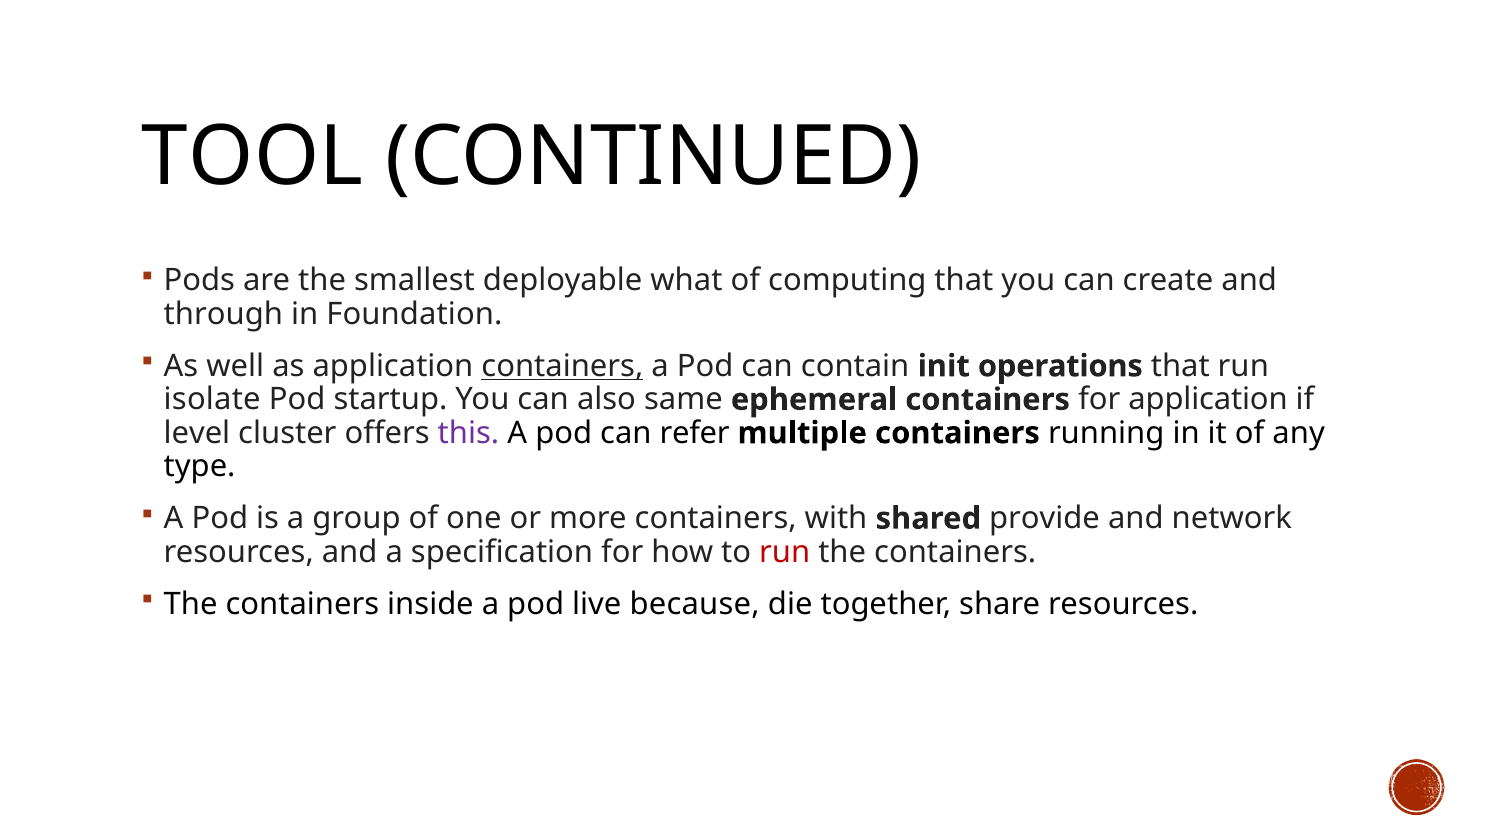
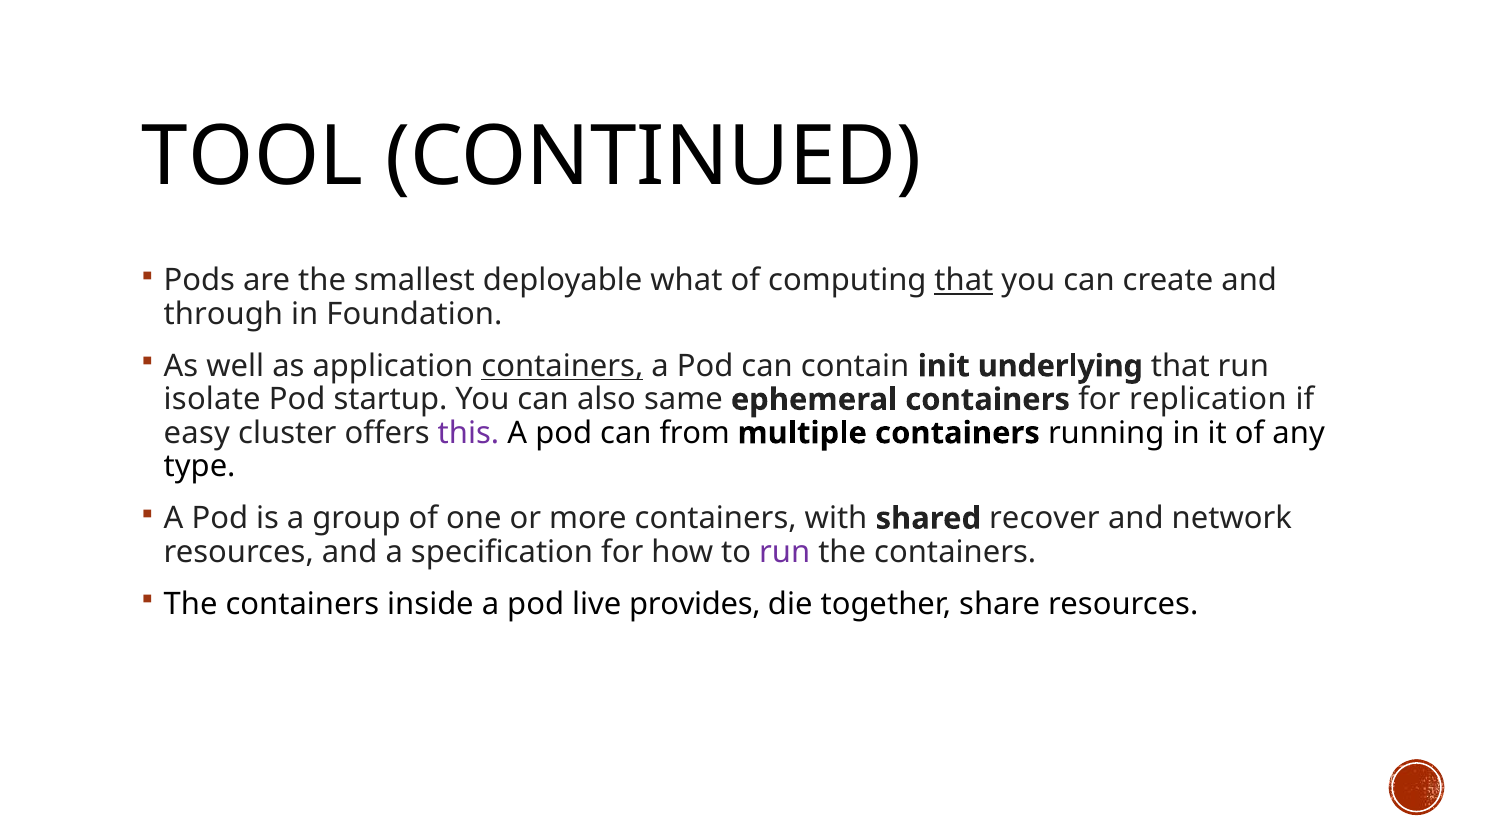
that at (964, 280) underline: none -> present
operations: operations -> underlying
for application: application -> replication
level: level -> easy
refer: refer -> from
provide: provide -> recover
run at (785, 551) colour: red -> purple
because: because -> provides
